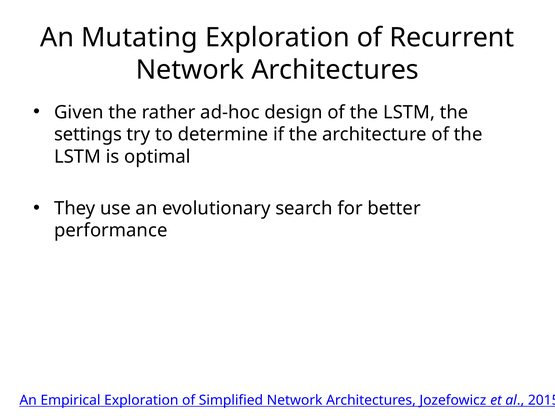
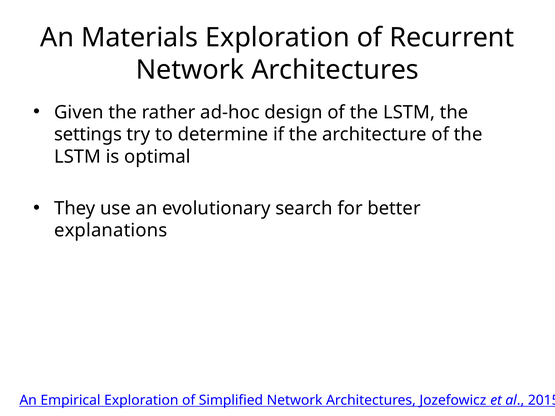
Mutating: Mutating -> Materials
performance: performance -> explanations
